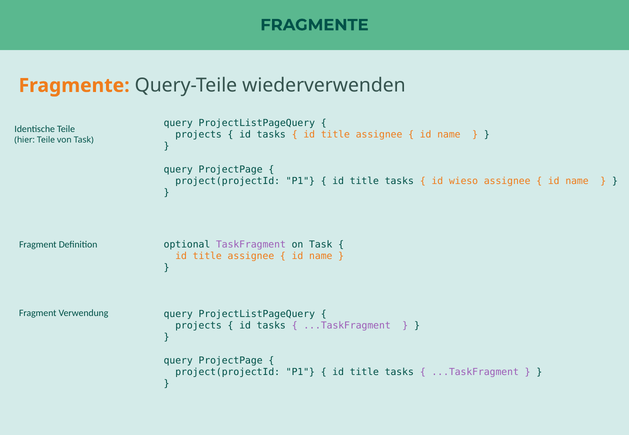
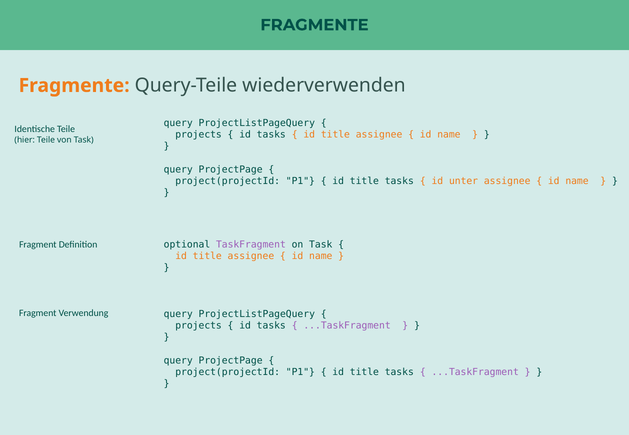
wieso: wieso -> unter
